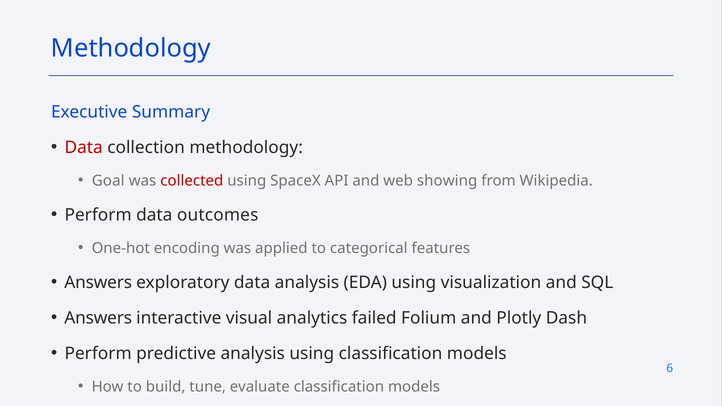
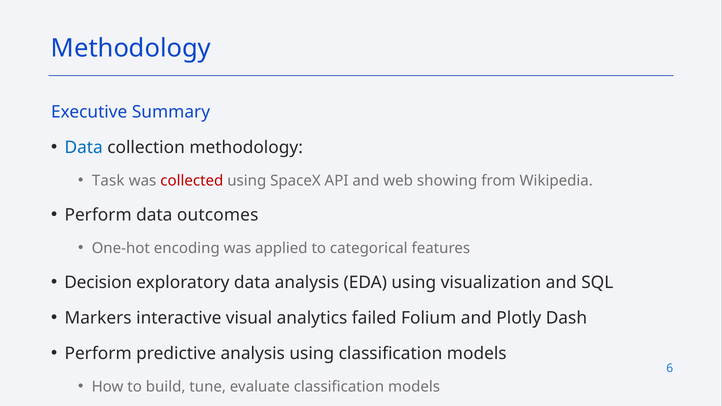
Data at (84, 147) colour: red -> blue
Goal: Goal -> Task
Answers at (98, 283): Answers -> Decision
Answers at (98, 318): Answers -> Markers
